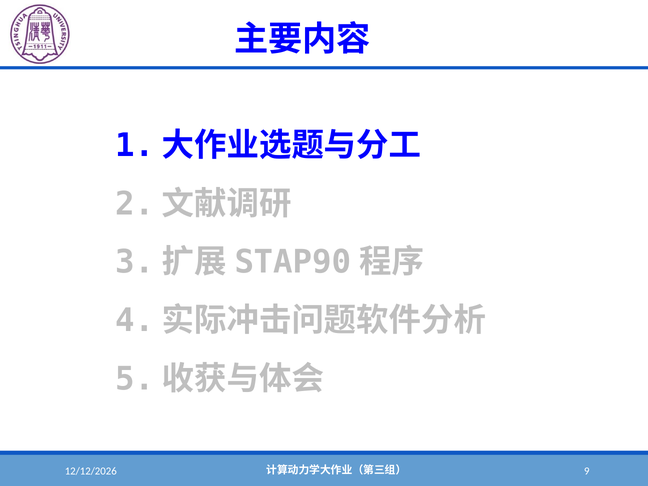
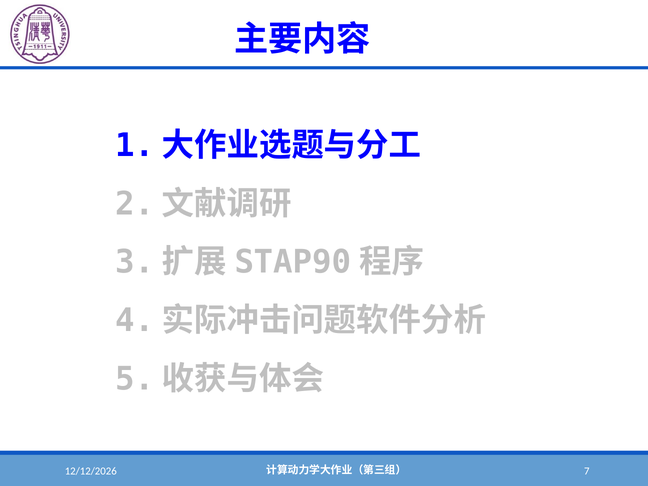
9: 9 -> 7
